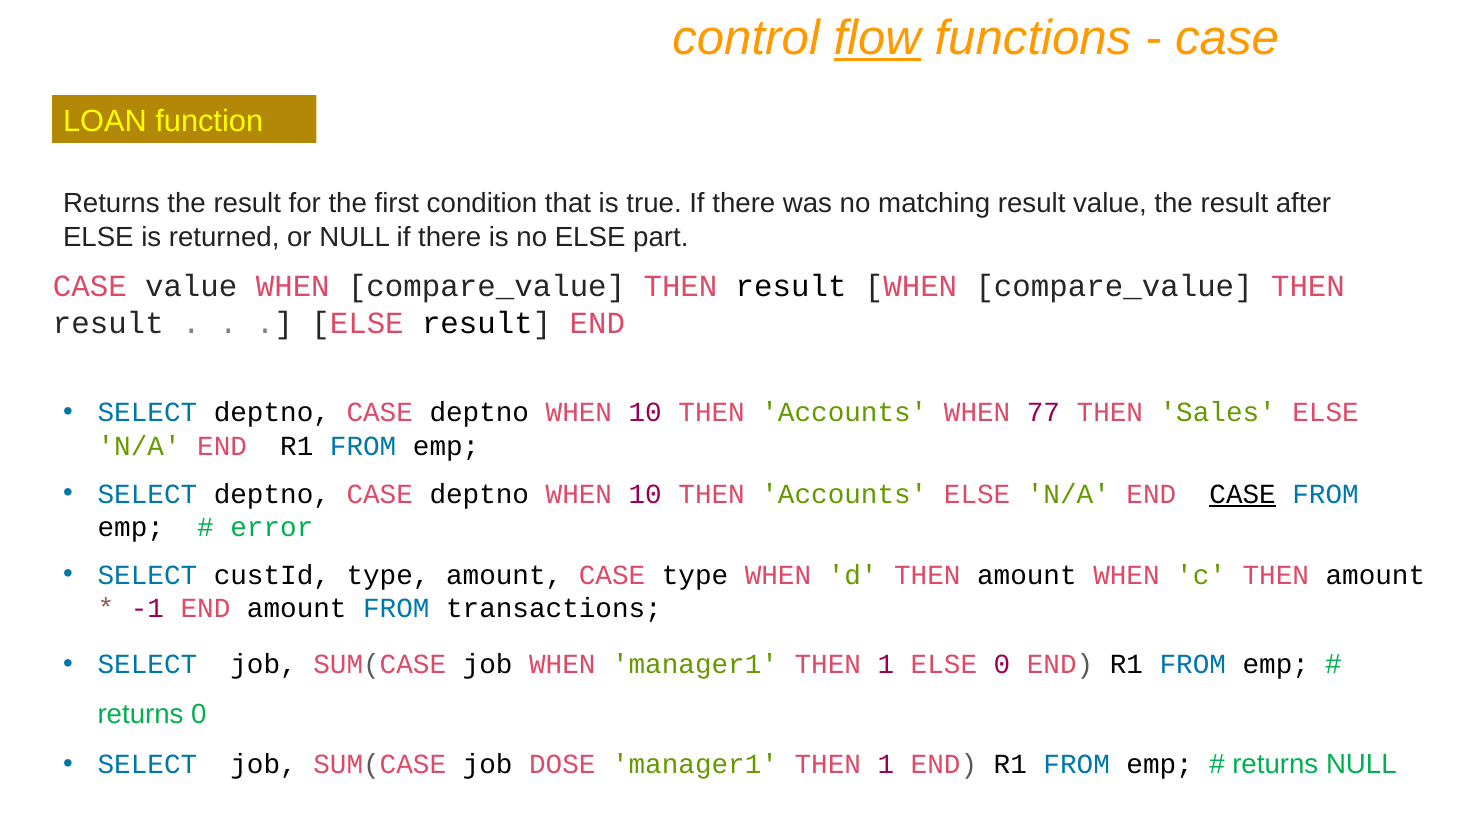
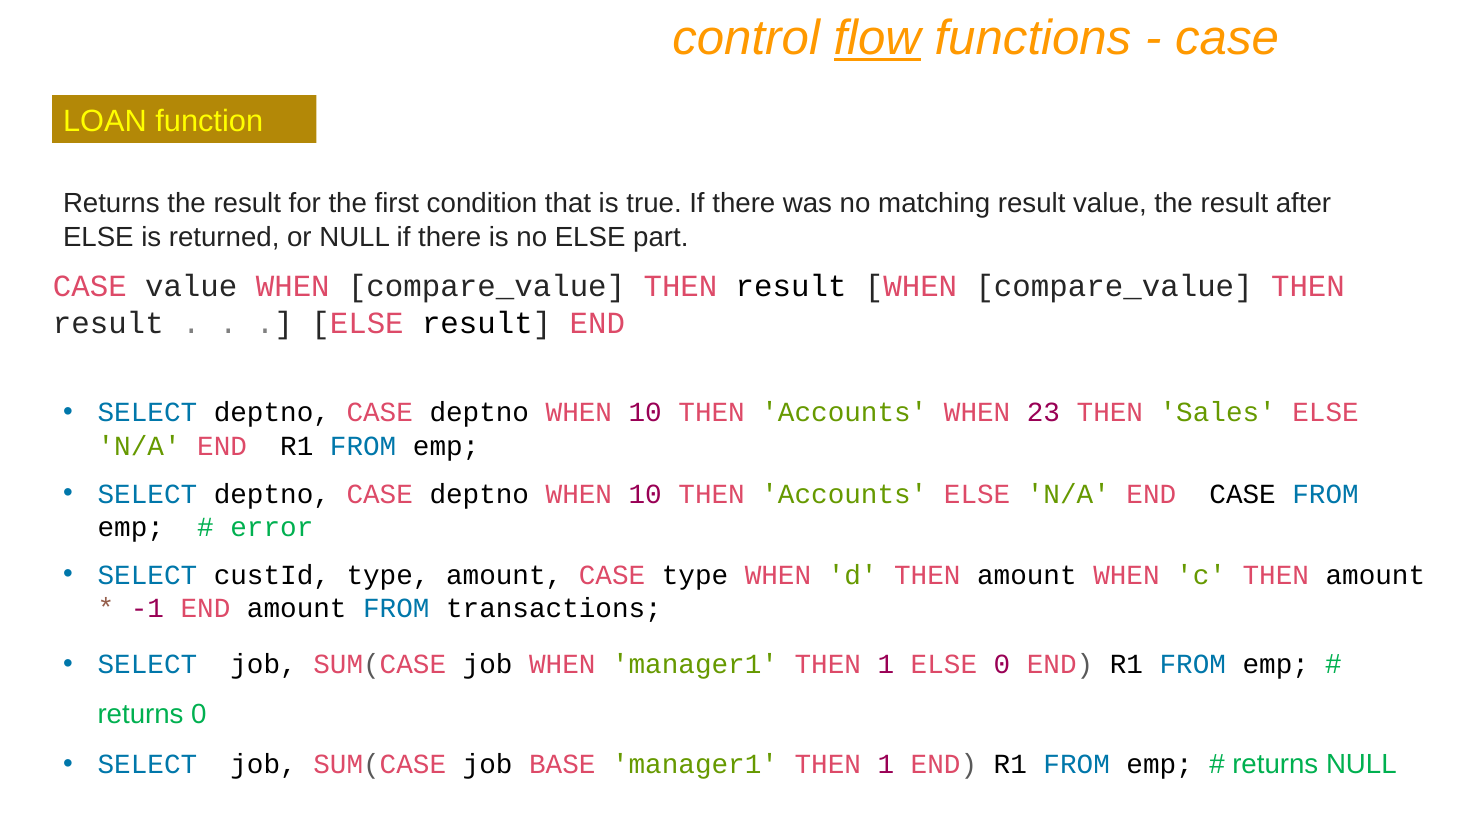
77: 77 -> 23
CASE at (1243, 494) underline: present -> none
DOSE: DOSE -> BASE
